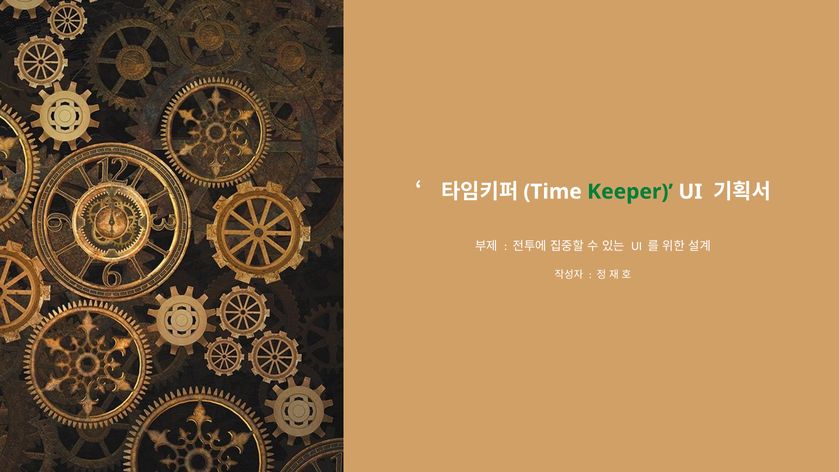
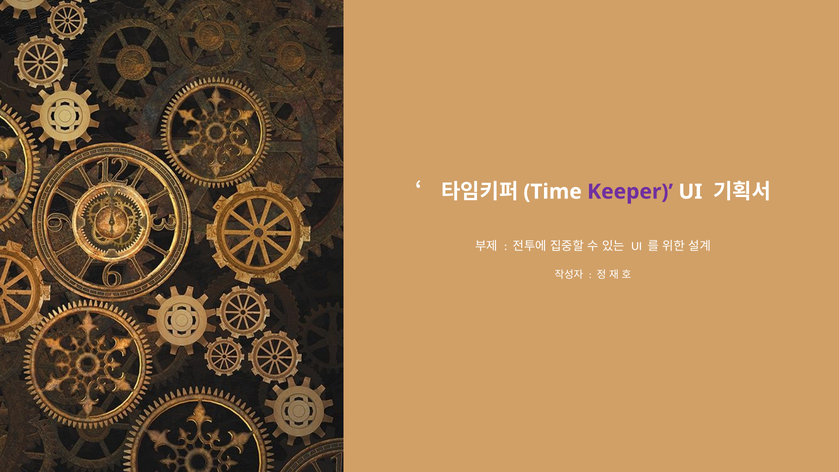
Keeper colour: green -> purple
